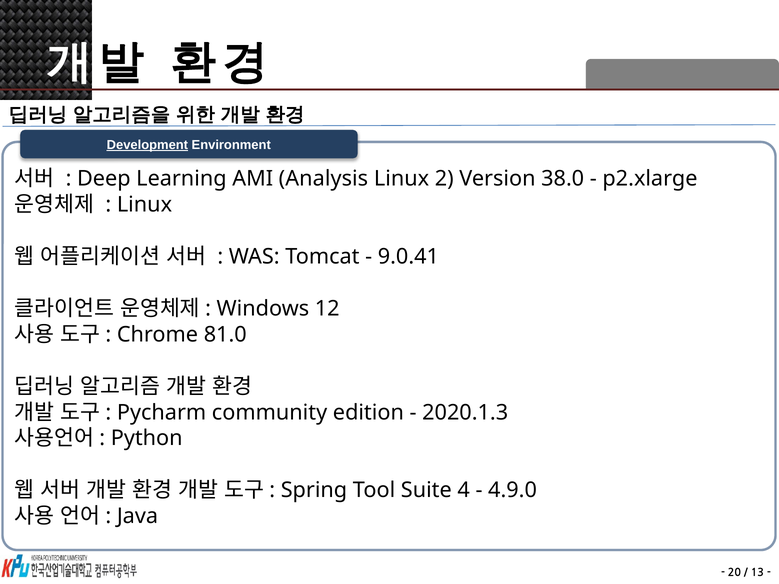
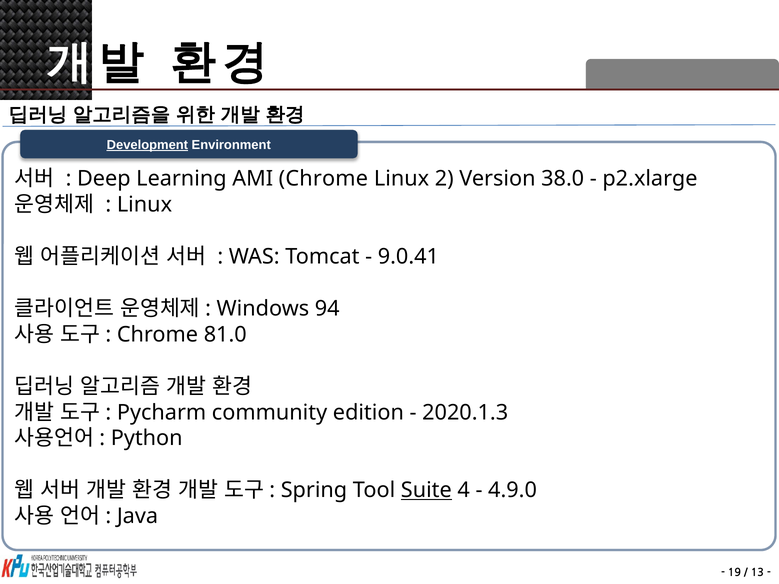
AMI Analysis: Analysis -> Chrome
12: 12 -> 94
Suite underline: none -> present
20: 20 -> 19
